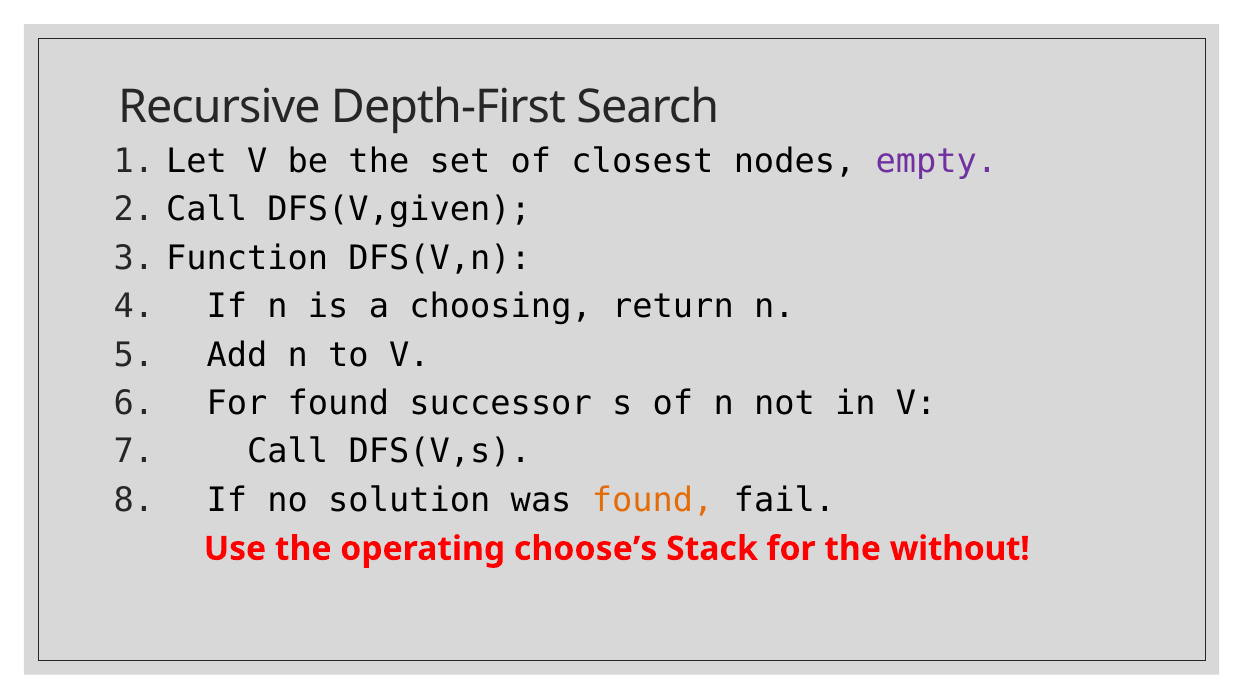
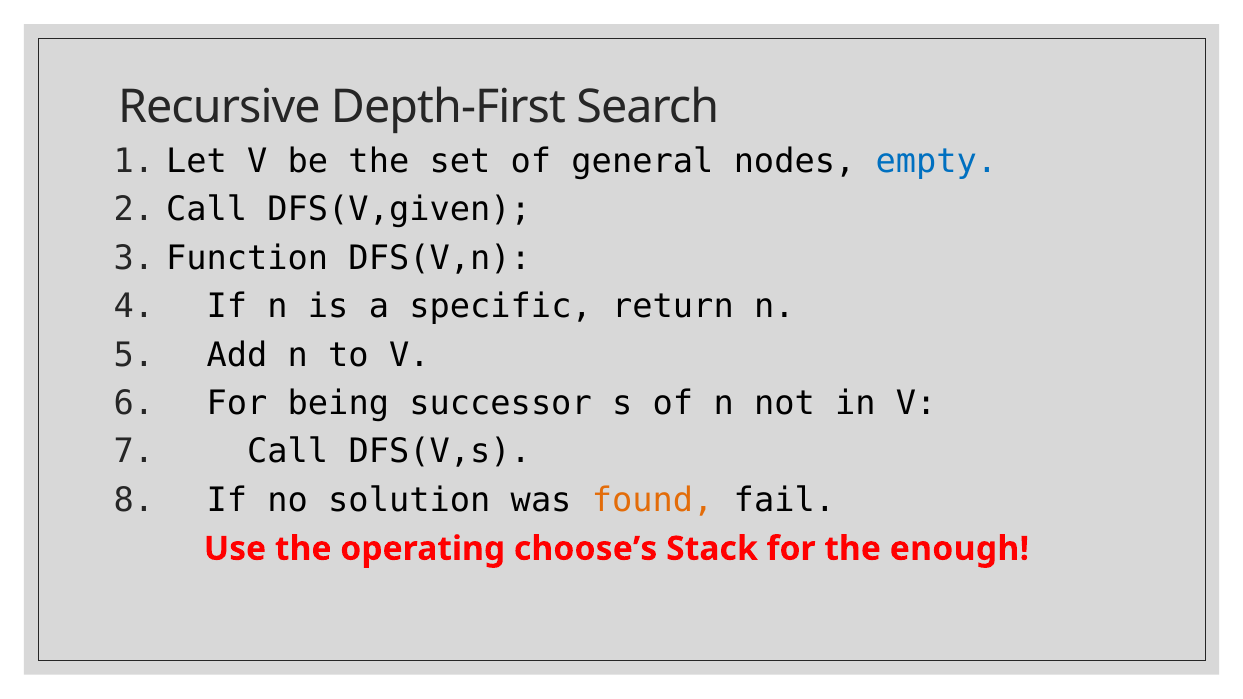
closest: closest -> general
empty colour: purple -> blue
choosing: choosing -> specific
For found: found -> being
without: without -> enough
